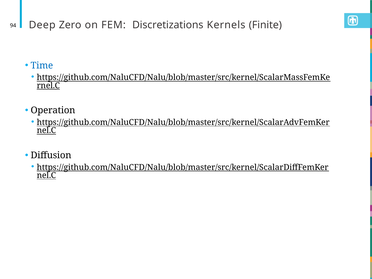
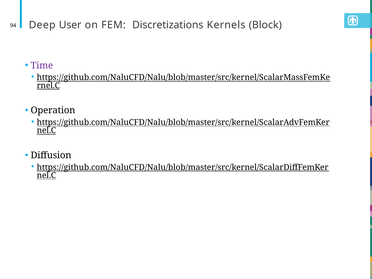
Zero: Zero -> User
Finite: Finite -> Block
Time colour: blue -> purple
